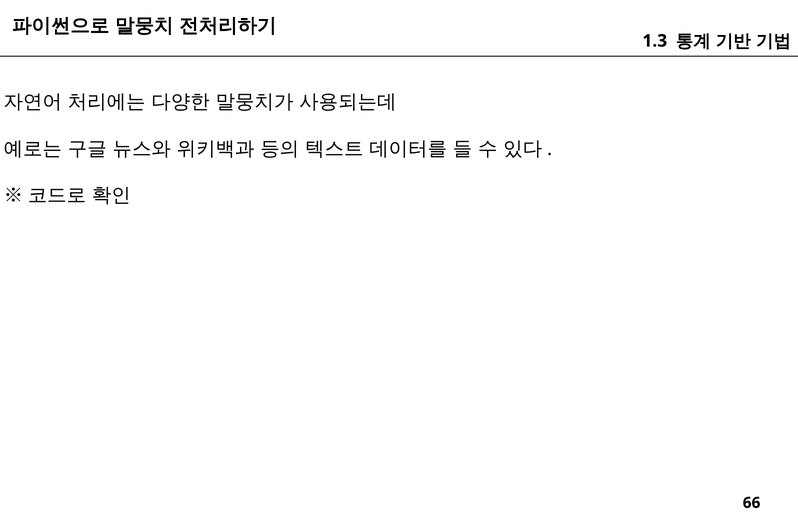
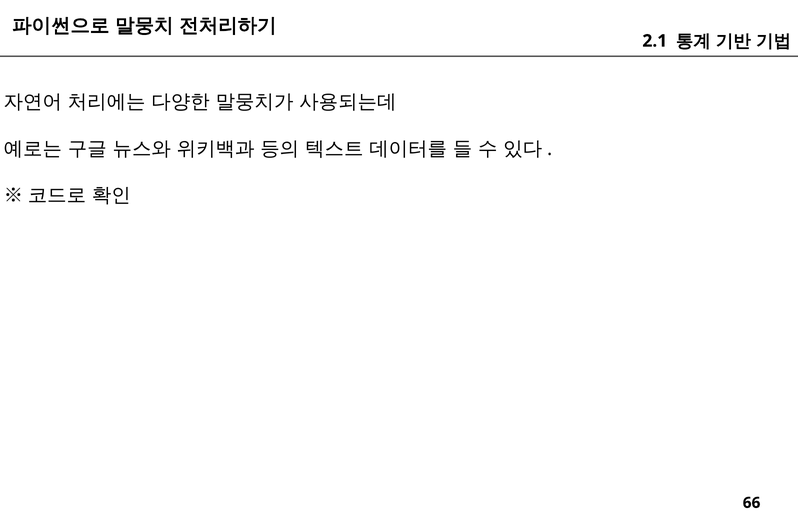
1.3: 1.3 -> 2.1
